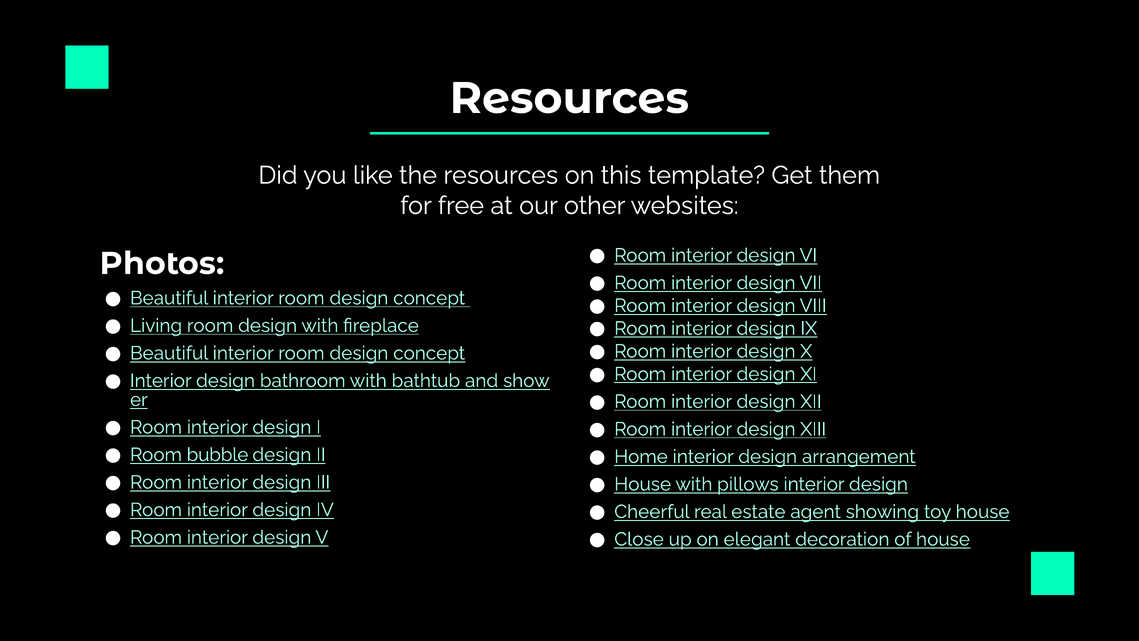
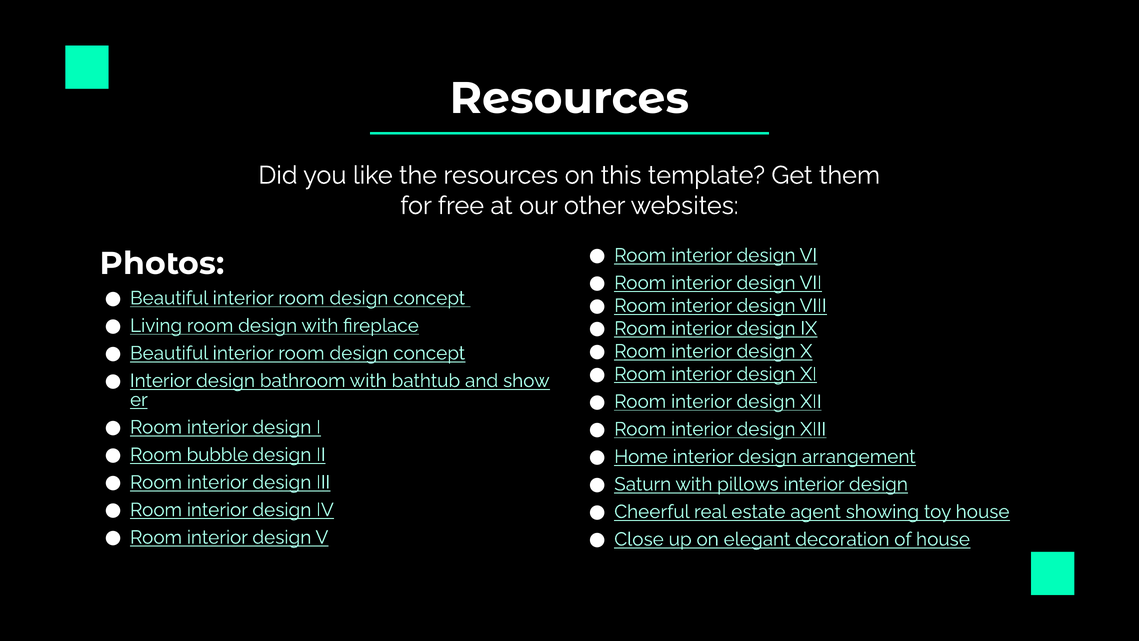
House at (643, 484): House -> Saturn
